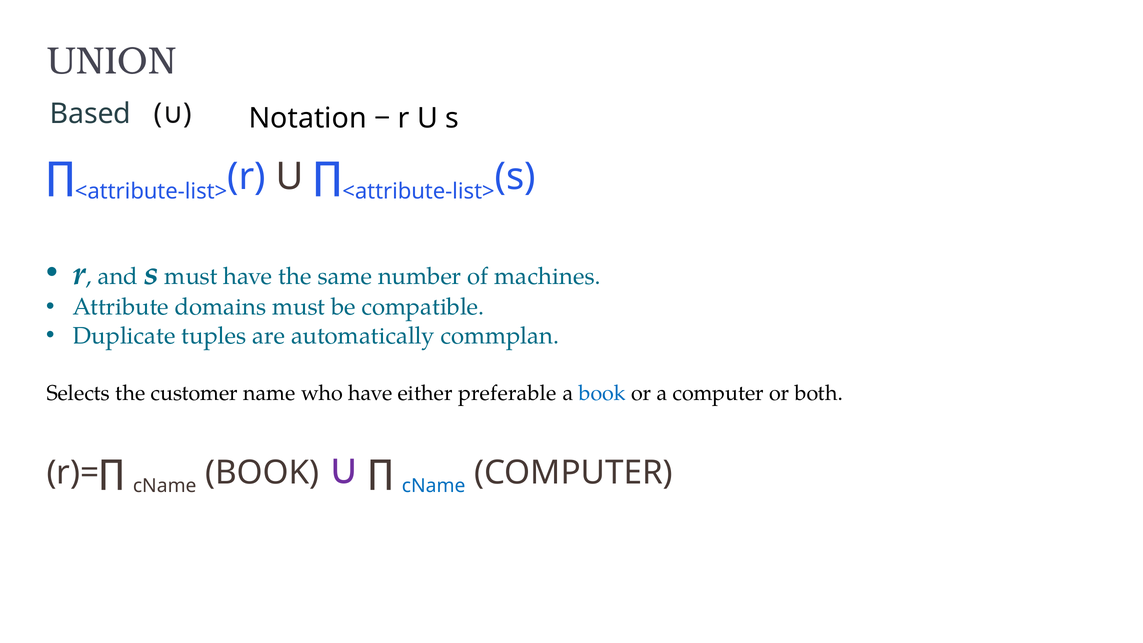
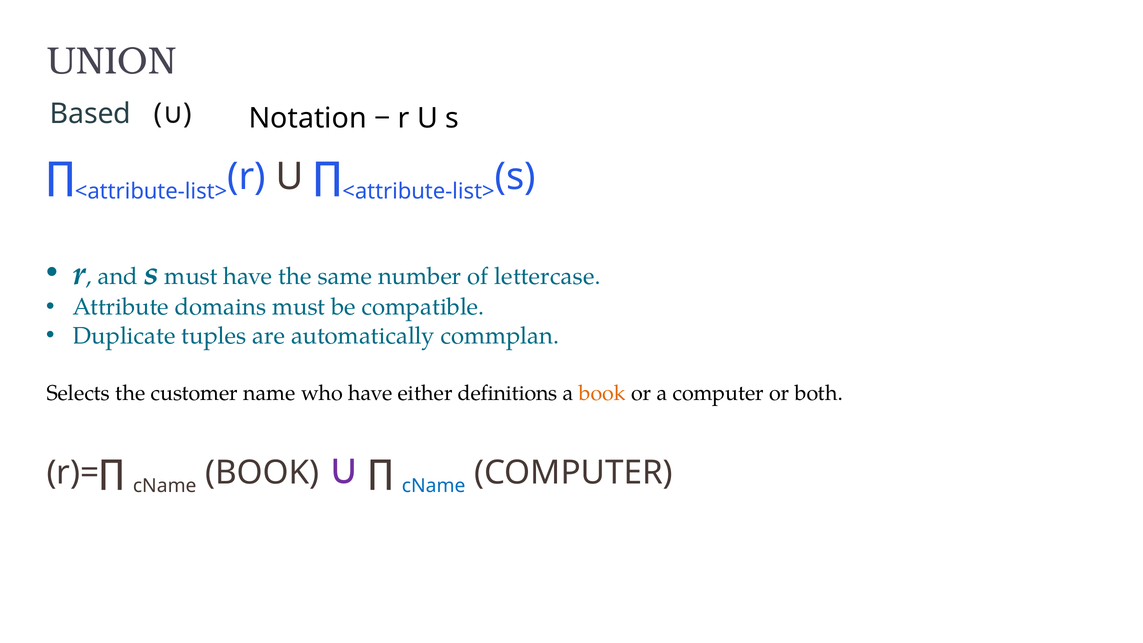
machines: machines -> lettercase
preferable: preferable -> definitions
book at (602, 393) colour: blue -> orange
